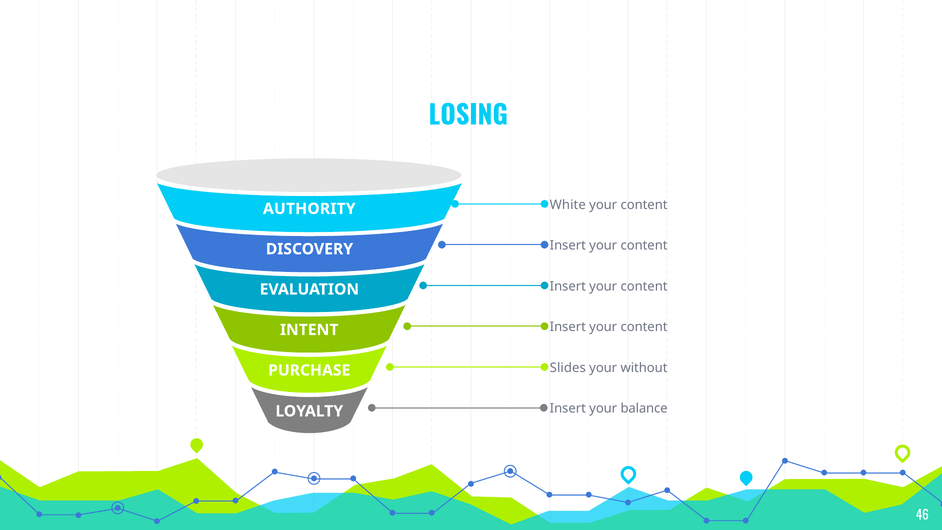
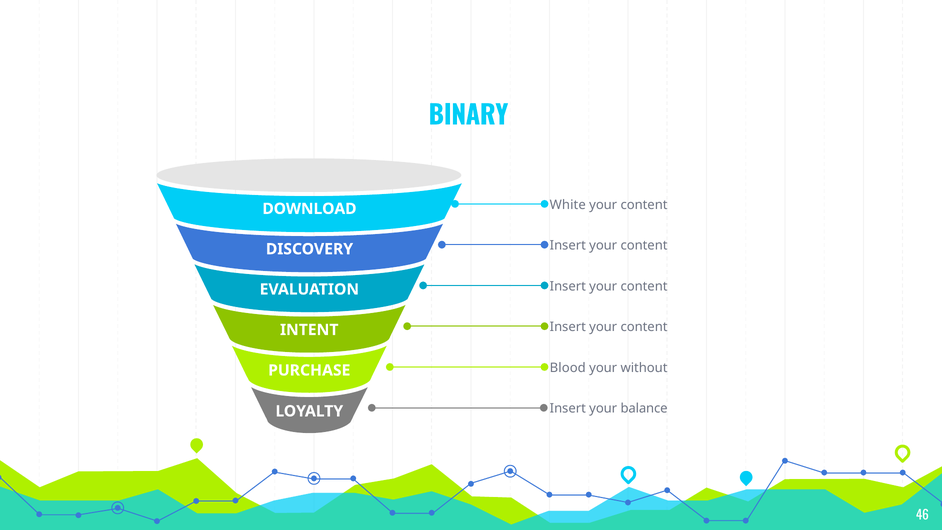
LOSING: LOSING -> BINARY
AUTHORITY: AUTHORITY -> DOWNLOAD
Slides: Slides -> Blood
